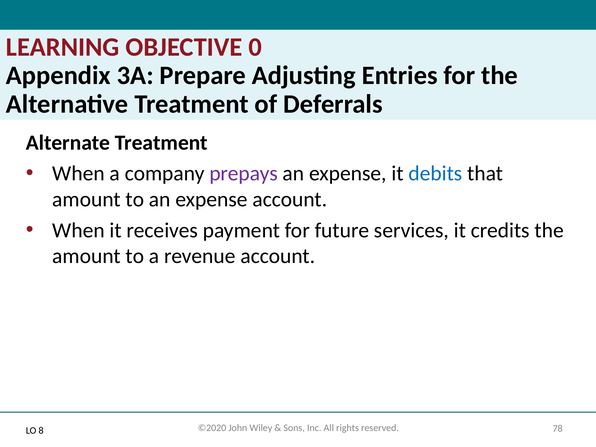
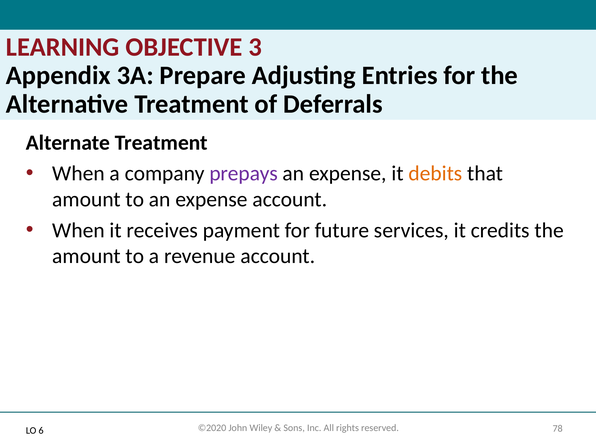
0: 0 -> 3
debits colour: blue -> orange
8: 8 -> 6
